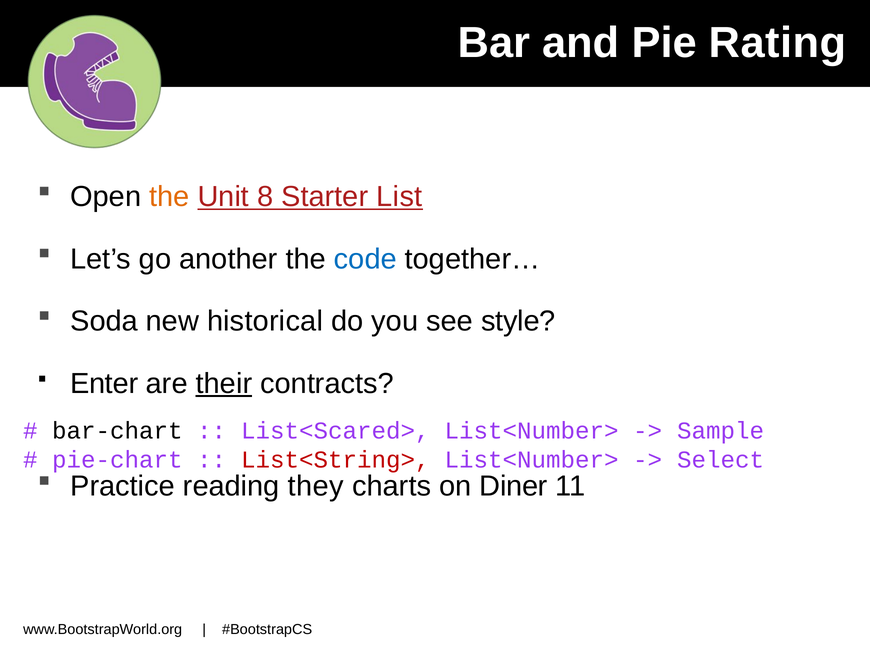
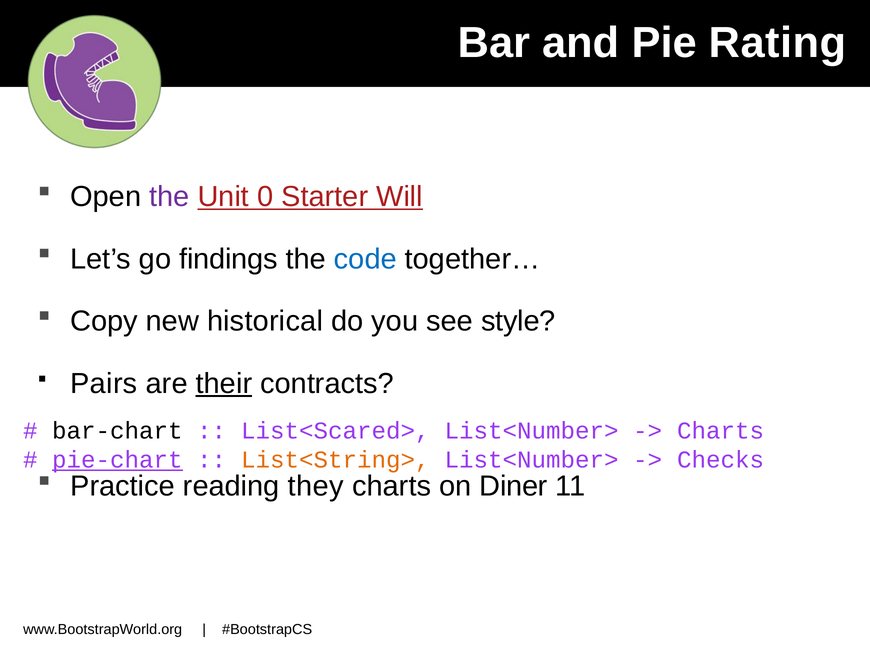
the at (169, 197) colour: orange -> purple
8: 8 -> 0
List: List -> Will
another: another -> findings
Soda: Soda -> Copy
Enter: Enter -> Pairs
Sample at (721, 431): Sample -> Charts
pie-chart underline: none -> present
List<String> colour: red -> orange
Select: Select -> Checks
